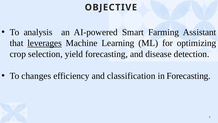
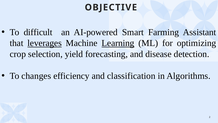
analysis: analysis -> difficult
Learning underline: none -> present
in Forecasting: Forecasting -> Algorithms
